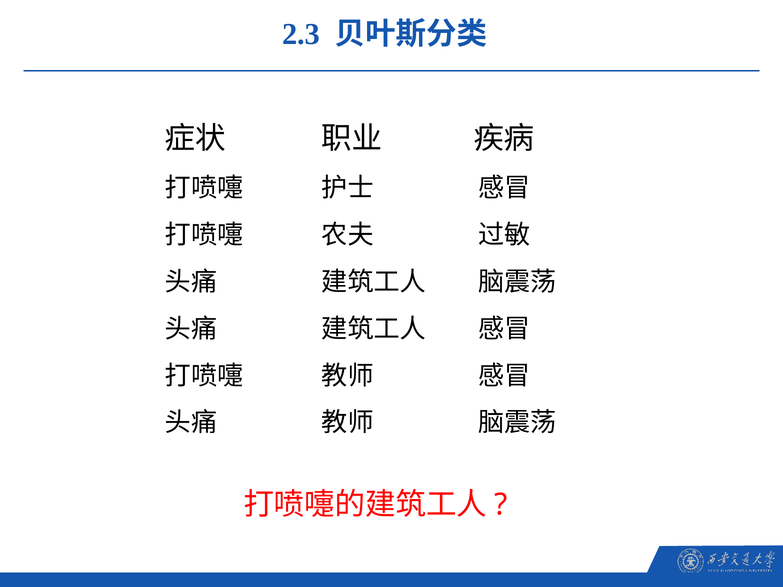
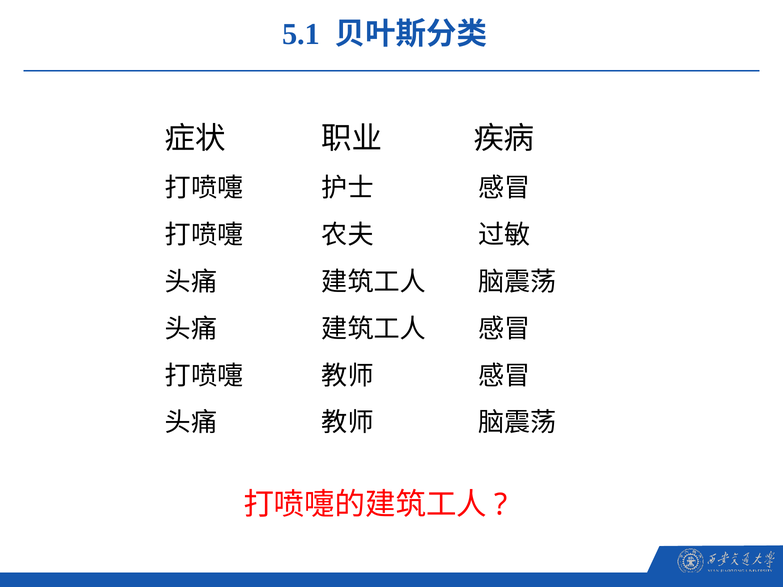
2.3: 2.3 -> 5.1
